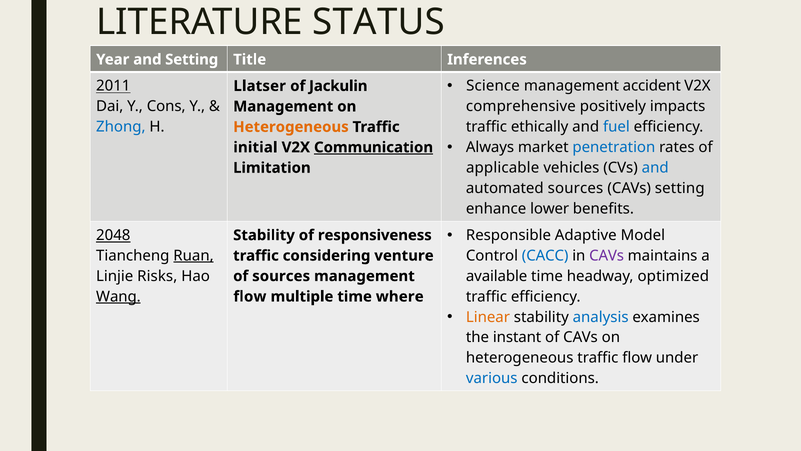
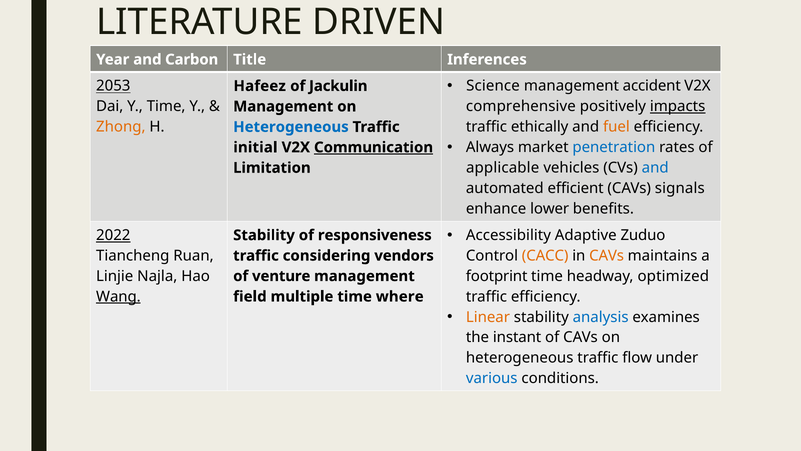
STATUS: STATUS -> DRIVEN
and Setting: Setting -> Carbon
2011: 2011 -> 2053
Llatser: Llatser -> Hafeez
Y Cons: Cons -> Time
impacts underline: none -> present
Zhong colour: blue -> orange
fuel colour: blue -> orange
Heterogeneous at (291, 127) colour: orange -> blue
automated sources: sources -> efficient
CAVs setting: setting -> signals
Responsible: Responsible -> Accessibility
Model: Model -> Zuduo
2048: 2048 -> 2022
Ruan underline: present -> none
CACC colour: blue -> orange
CAVs at (607, 255) colour: purple -> orange
venture: venture -> vendors
Risks: Risks -> Najla
available: available -> footprint
of sources: sources -> venture
flow at (250, 296): flow -> field
